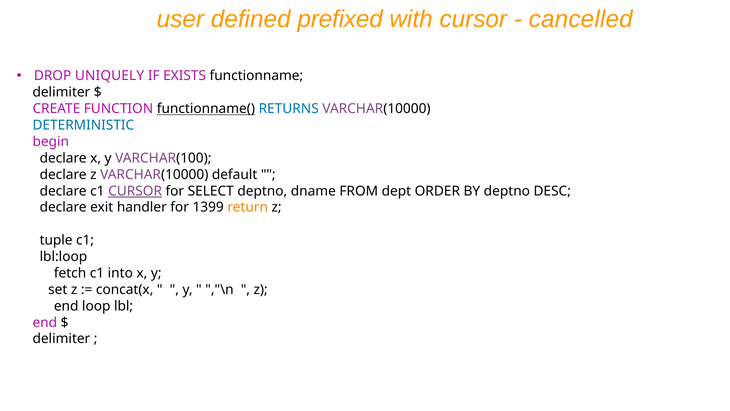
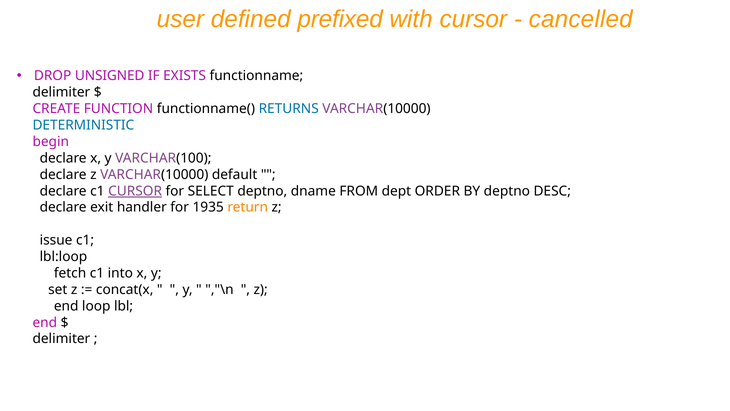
UNIQUELY: UNIQUELY -> UNSIGNED
functionname( underline: present -> none
1399: 1399 -> 1935
tuple: tuple -> issue
